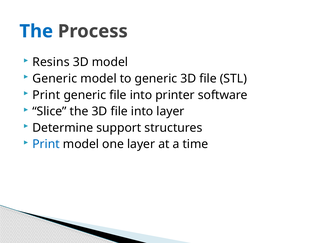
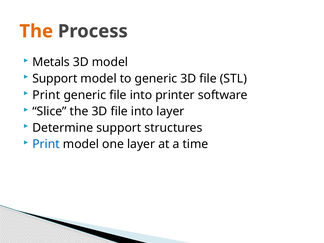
The at (36, 31) colour: blue -> orange
Resins: Resins -> Metals
Generic at (55, 79): Generic -> Support
